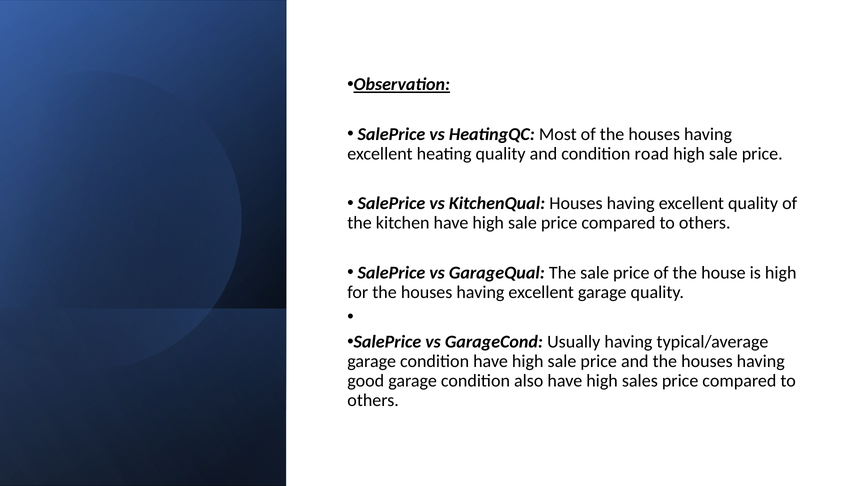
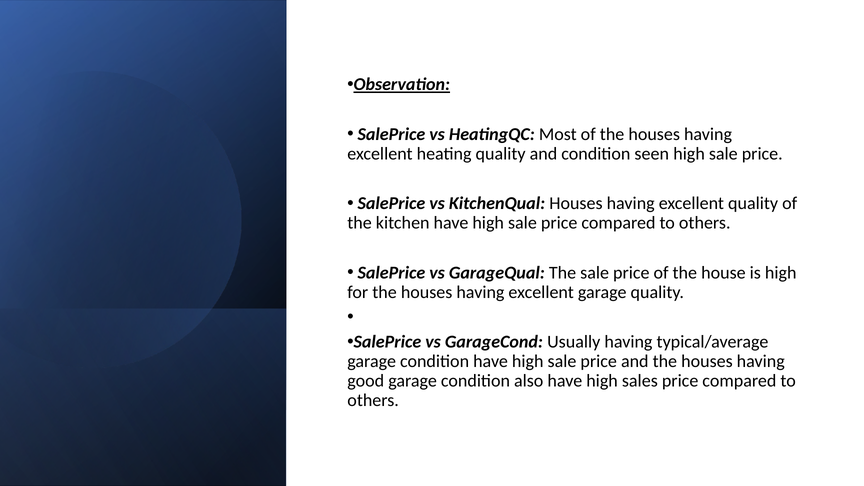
road: road -> seen
